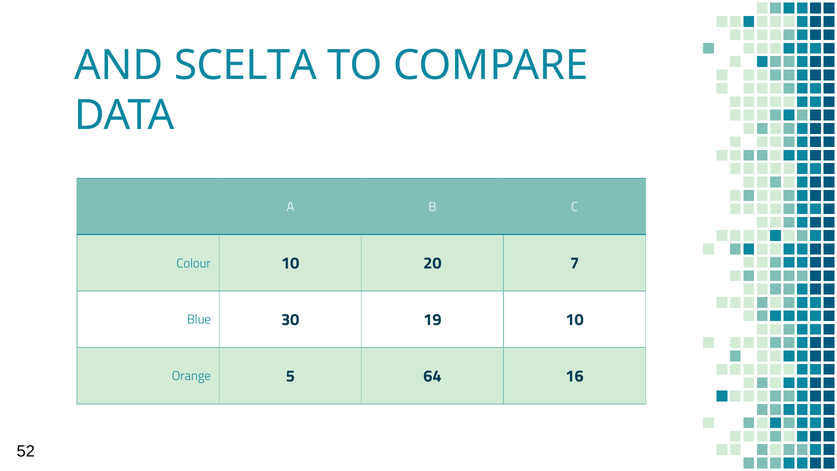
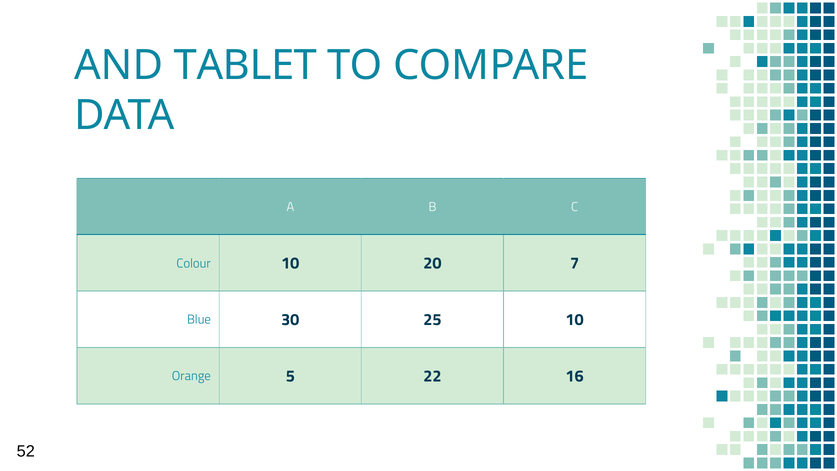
SCELTA: SCELTA -> TABLET
19: 19 -> 25
64: 64 -> 22
